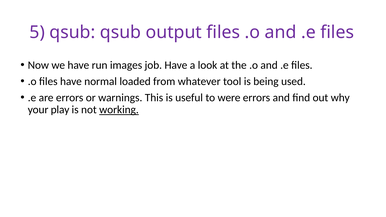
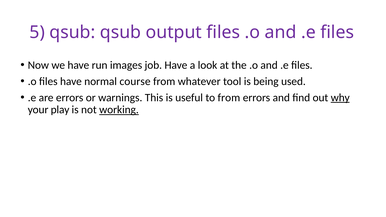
loaded: loaded -> course
to were: were -> from
why underline: none -> present
